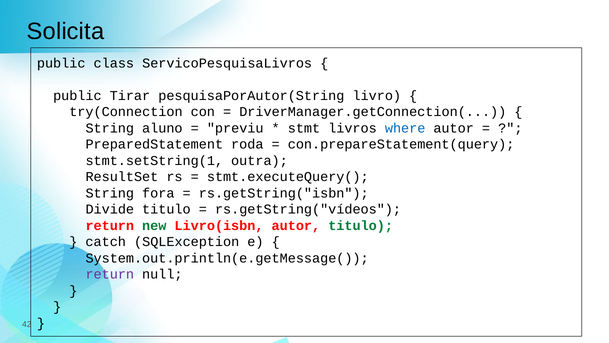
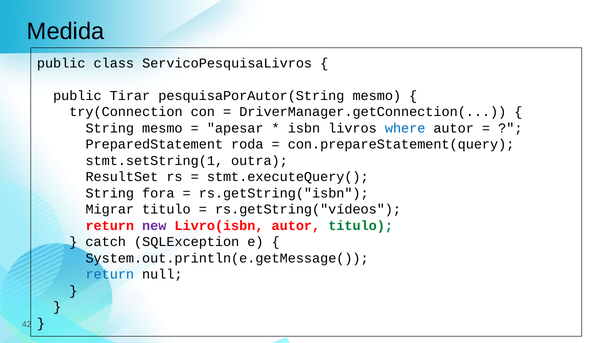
Solicita: Solicita -> Medida
pesquisaPorAutor(String livro: livro -> mesmo
String aluno: aluno -> mesmo
previu: previu -> apesar
stmt: stmt -> isbn
Divide: Divide -> Migrar
new colour: green -> purple
return at (110, 274) colour: purple -> blue
